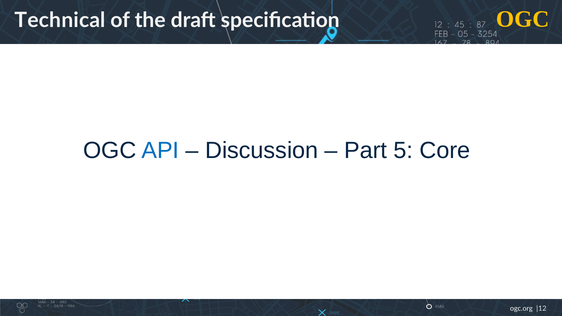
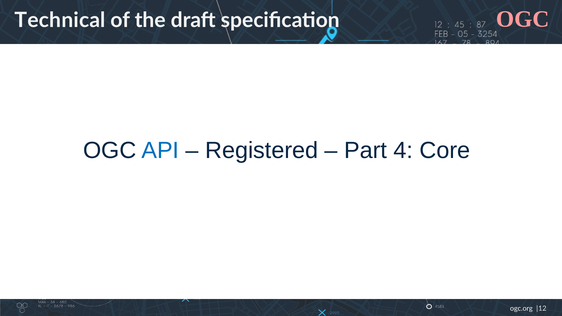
OGC at (523, 19) colour: yellow -> pink
Discussion: Discussion -> Registered
5: 5 -> 4
